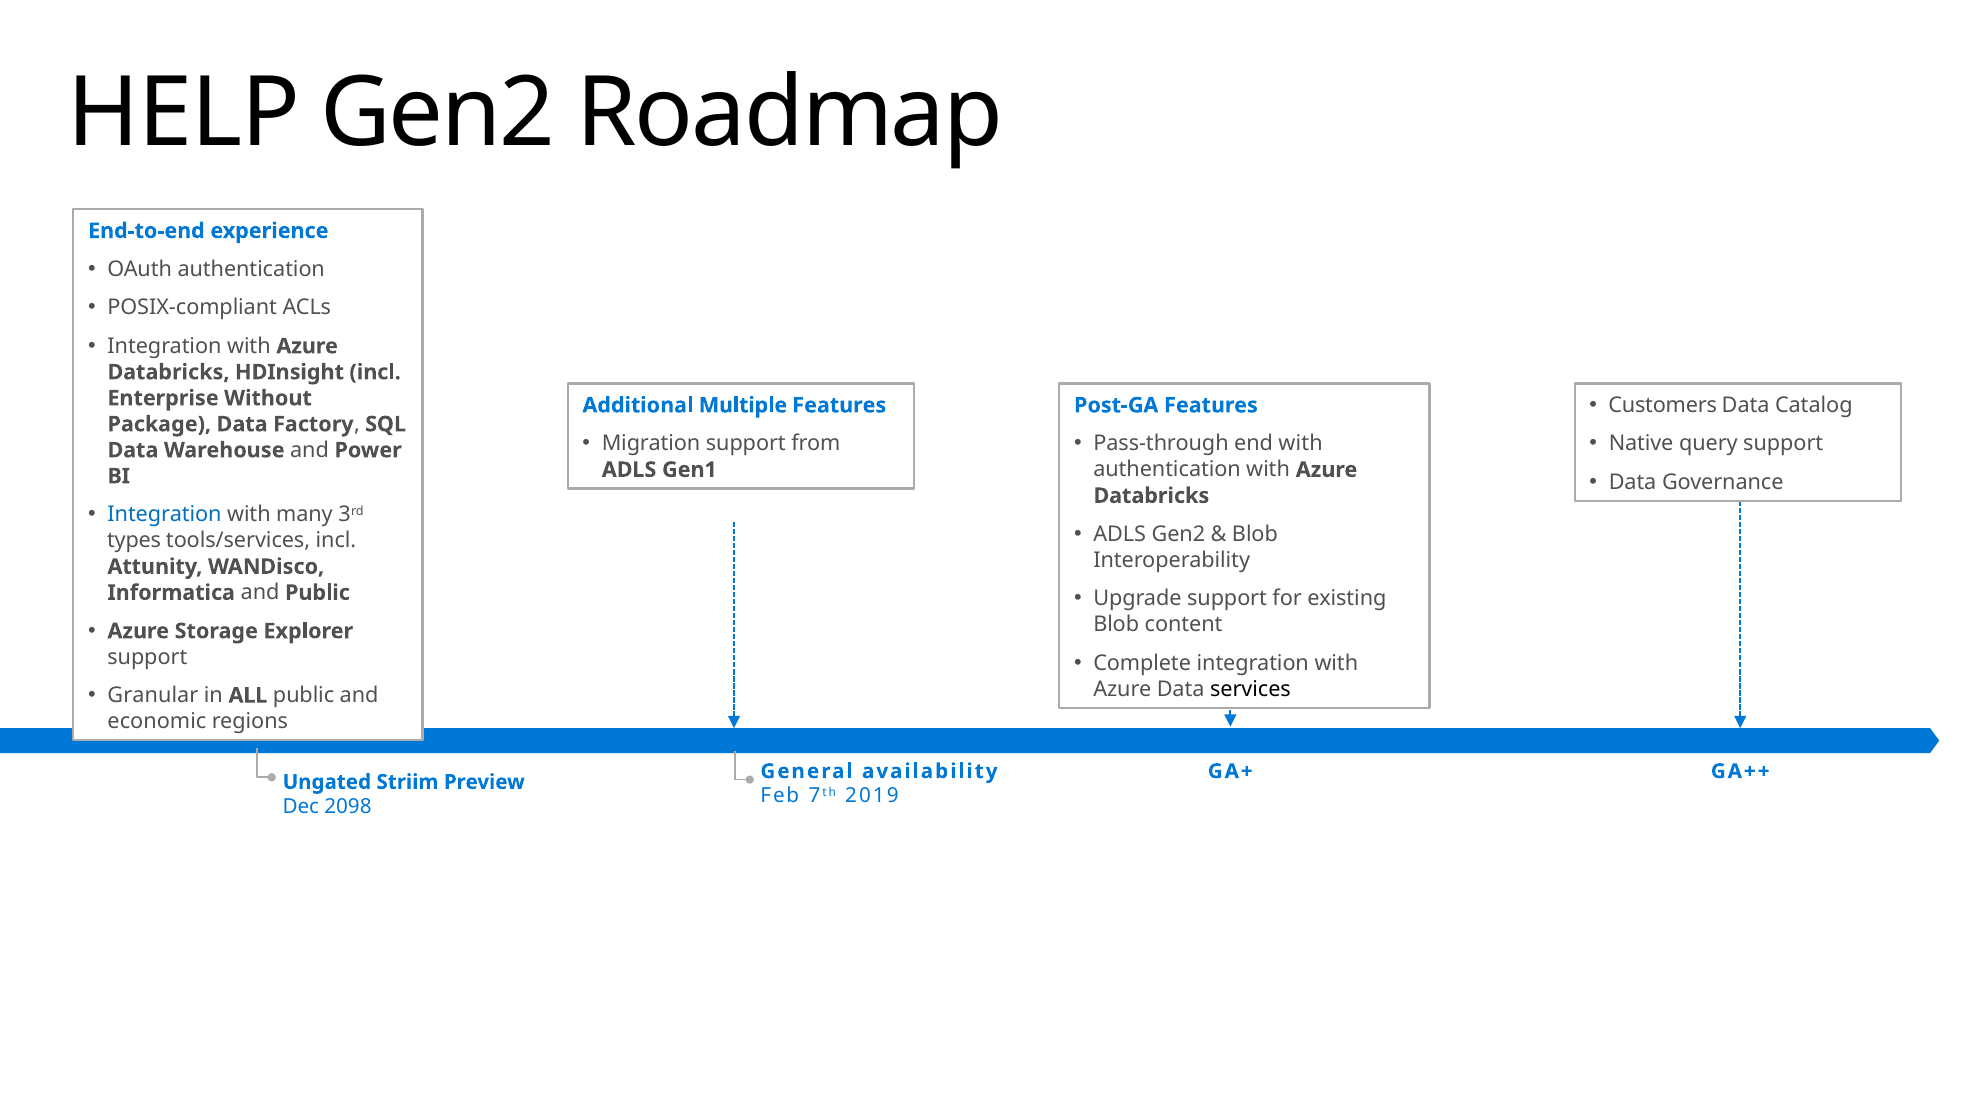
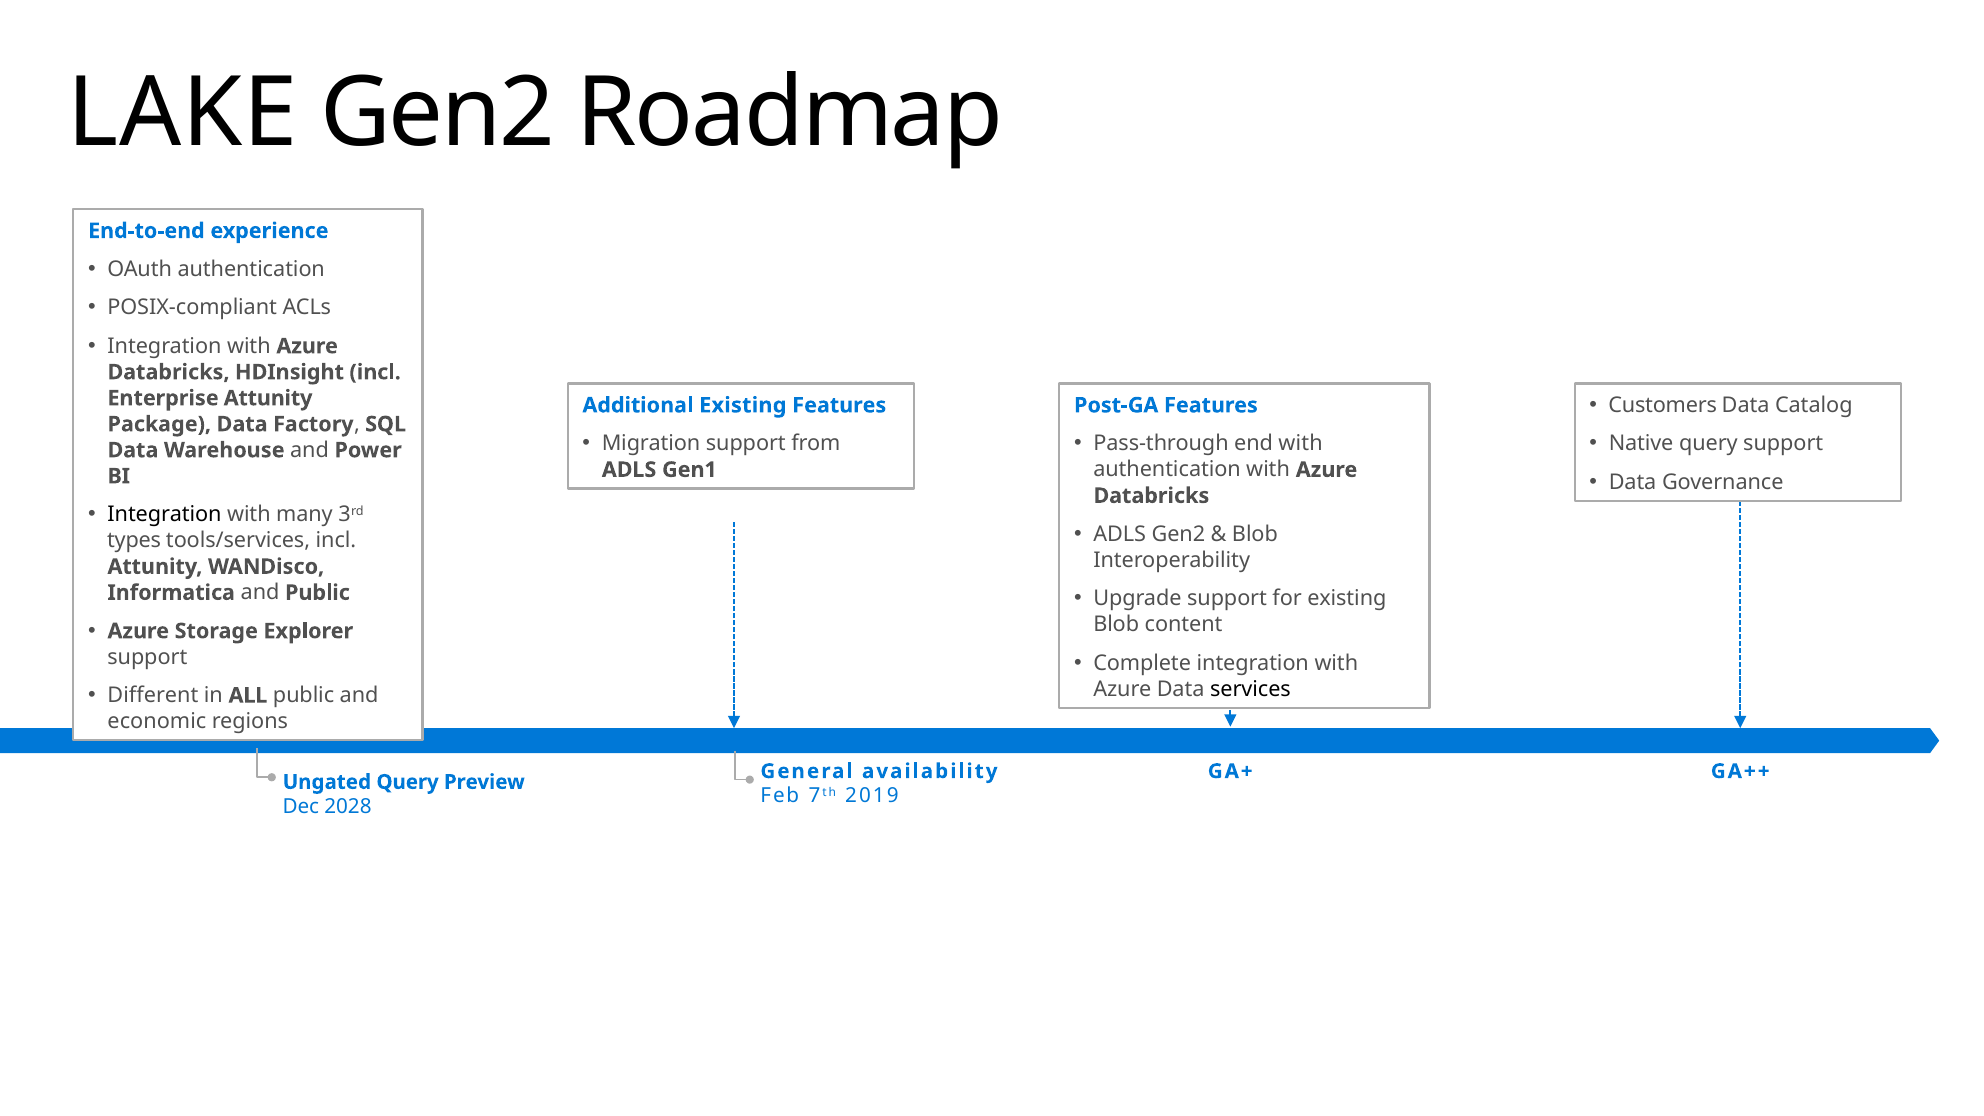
HELP: HELP -> LAKE
Enterprise Without: Without -> Attunity
Additional Multiple: Multiple -> Existing
Integration at (165, 515) colour: blue -> black
Granular: Granular -> Different
Ungated Striim: Striim -> Query
2098: 2098 -> 2028
